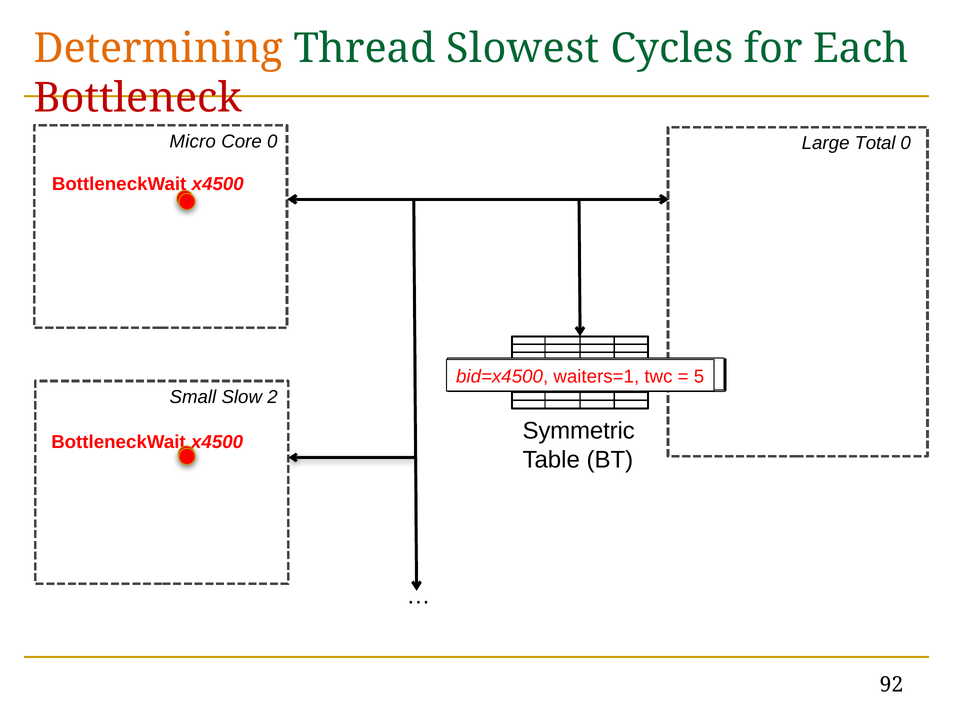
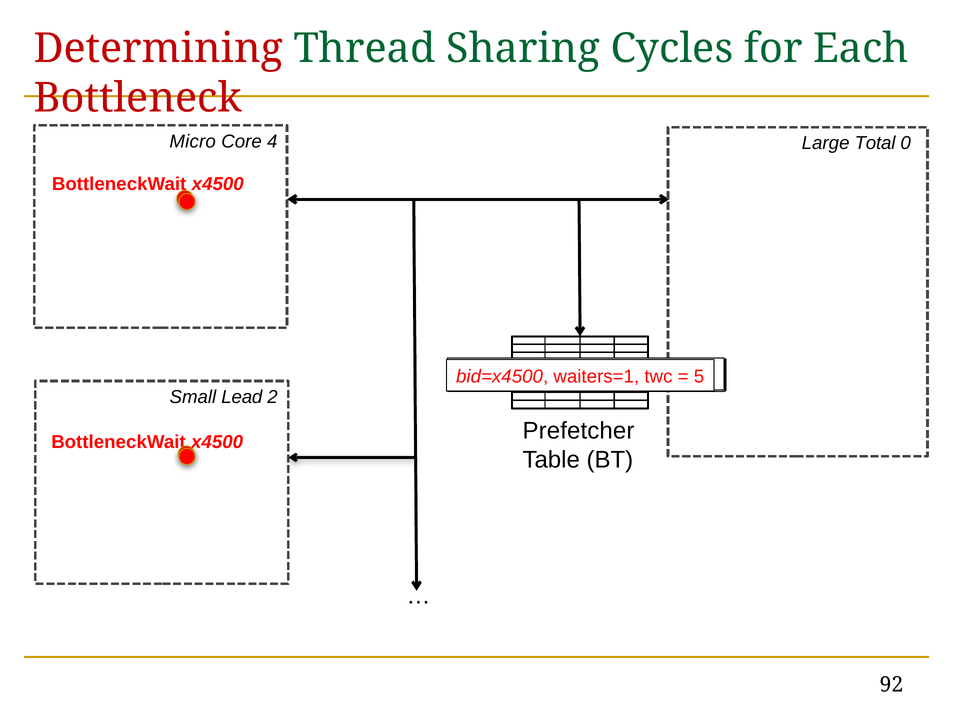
Determining colour: orange -> red
Slowest: Slowest -> Sharing
Core 0: 0 -> 4
Slow: Slow -> Lead
Symmetric: Symmetric -> Prefetcher
